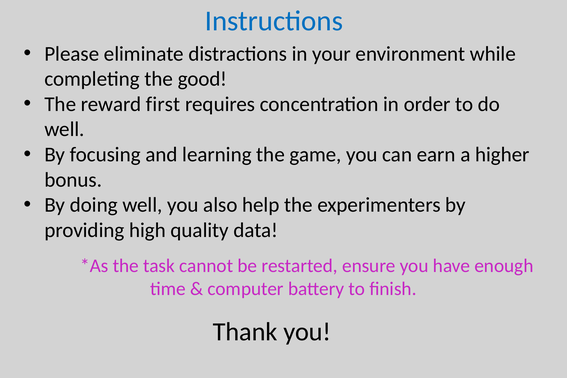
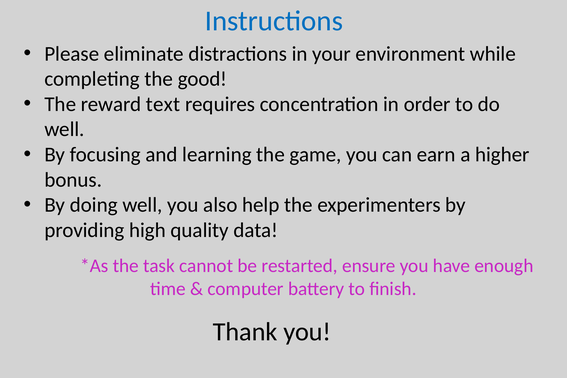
first: first -> text
